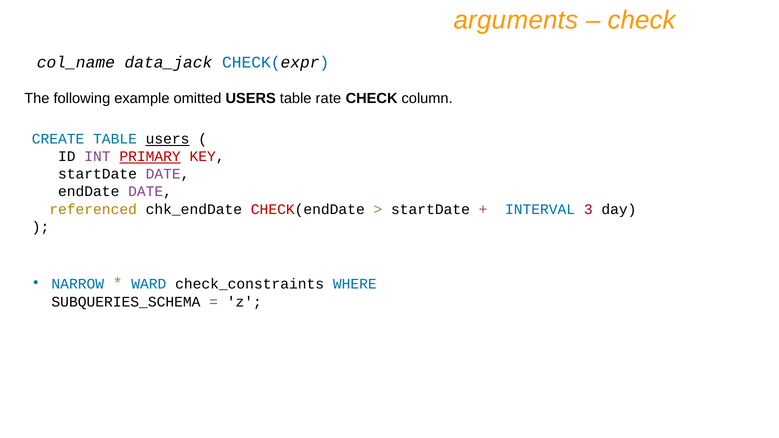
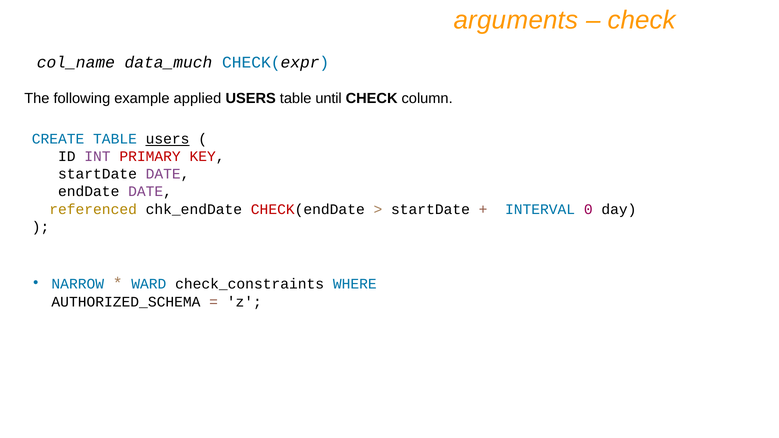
data_jack: data_jack -> data_much
omitted: omitted -> applied
rate: rate -> until
PRIMARY underline: present -> none
3: 3 -> 0
SUBQUERIES_SCHEMA: SUBQUERIES_SCHEMA -> AUTHORIZED_SCHEMA
